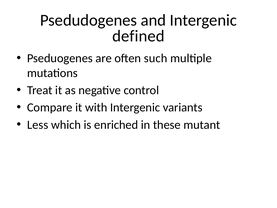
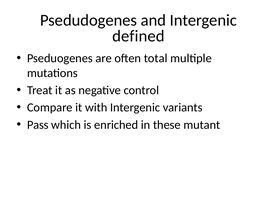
such: such -> total
Less: Less -> Pass
